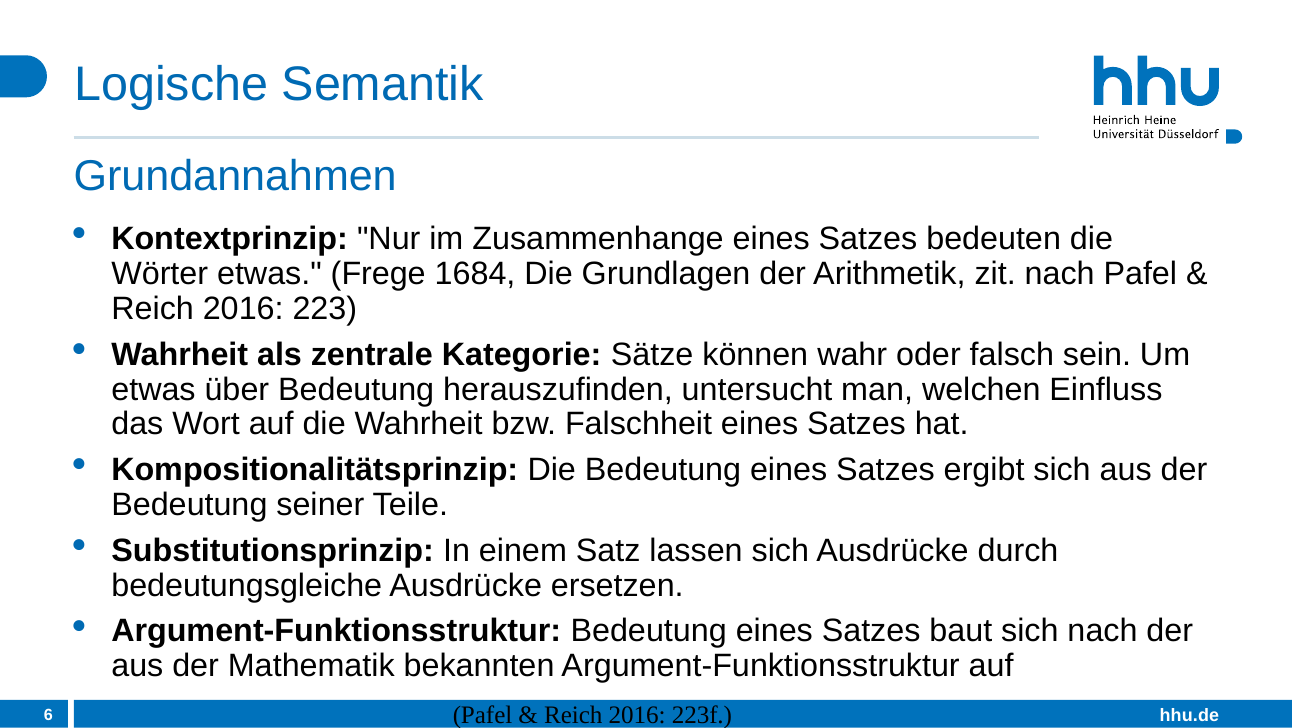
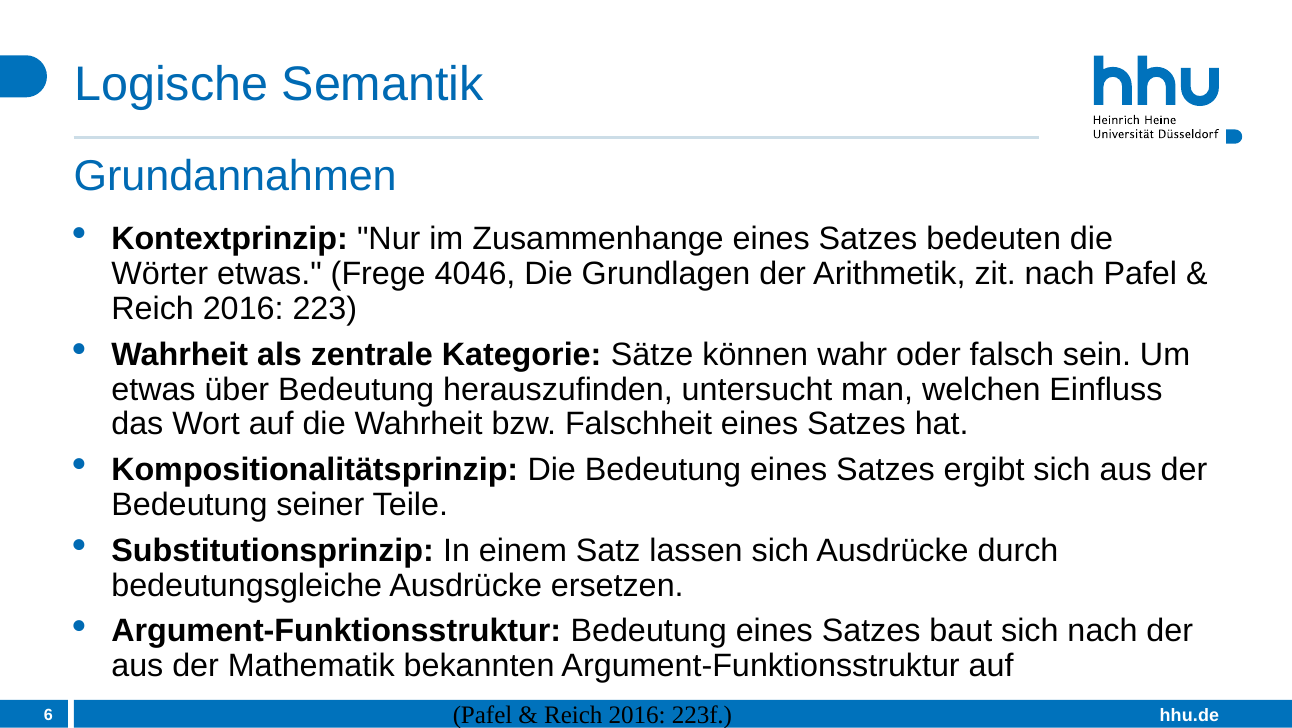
1684: 1684 -> 4046
